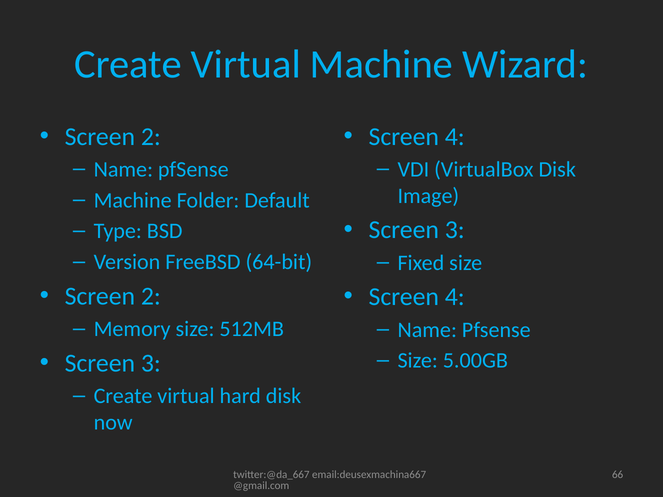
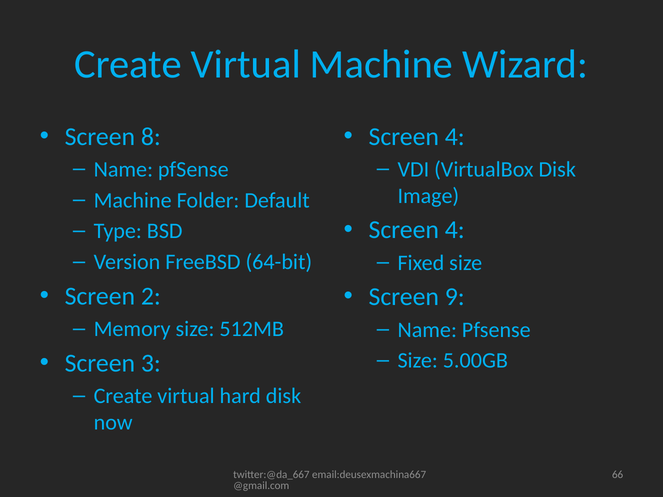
2 at (151, 137): 2 -> 8
3 at (455, 230): 3 -> 4
4 at (455, 297): 4 -> 9
